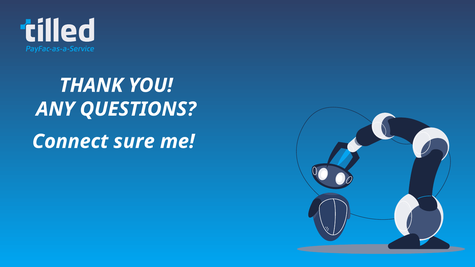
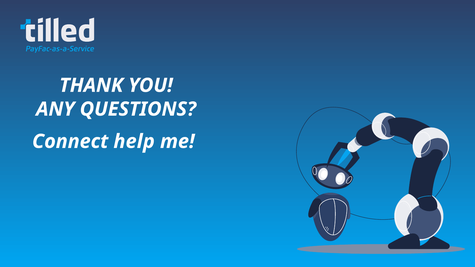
sure: sure -> help
